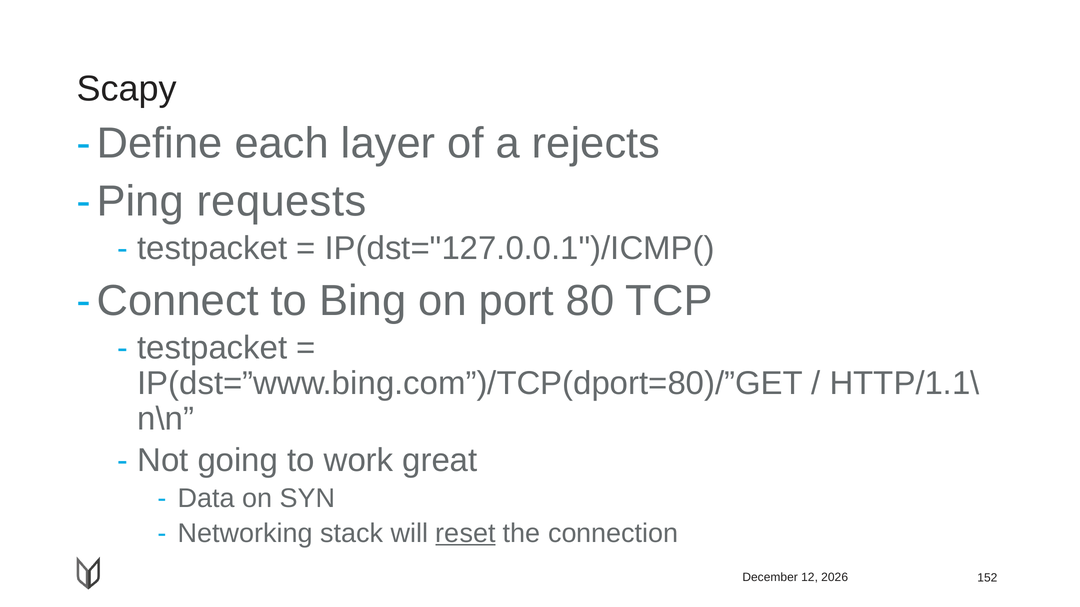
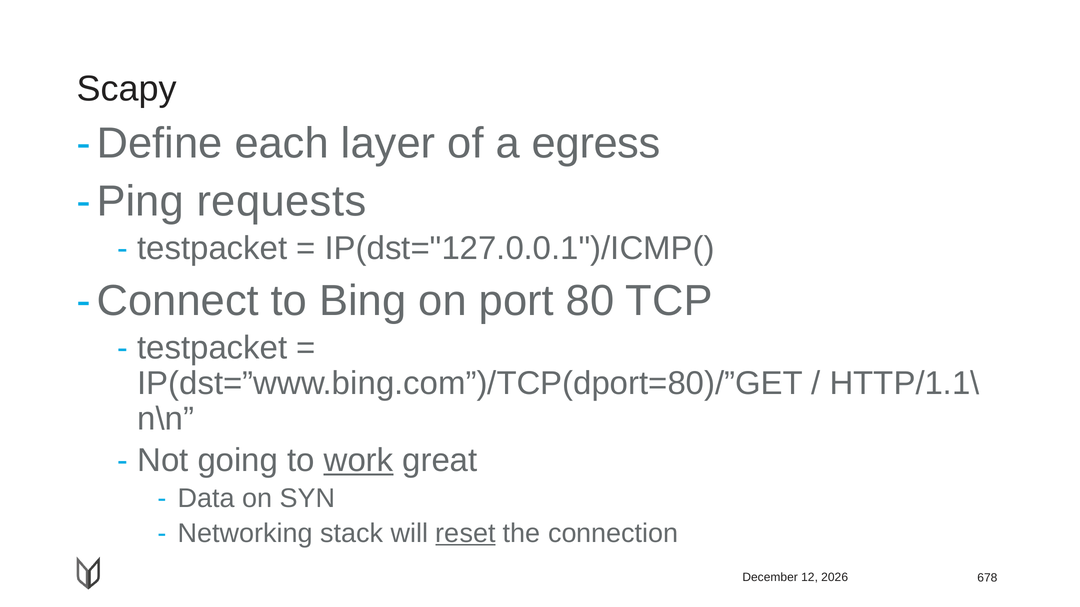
rejects: rejects -> egress
work underline: none -> present
152: 152 -> 678
